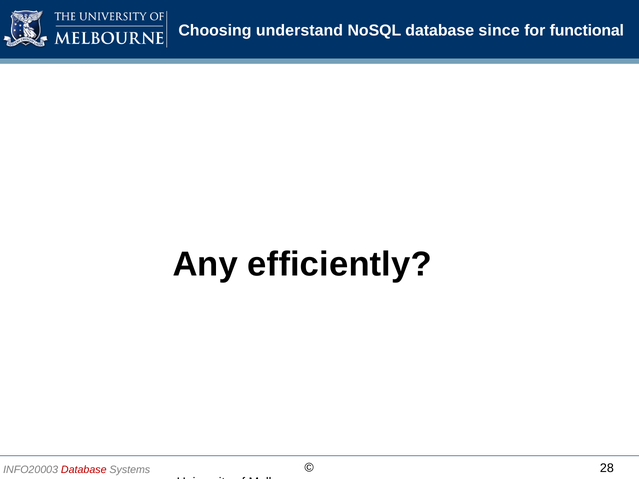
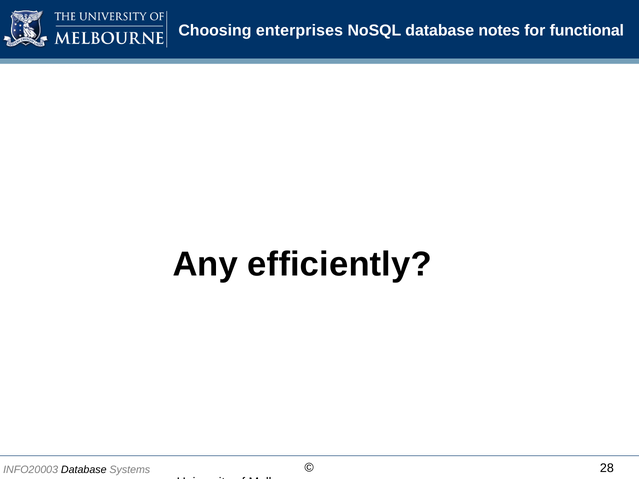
understand: understand -> enterprises
since: since -> notes
Database at (84, 470) colour: red -> black
